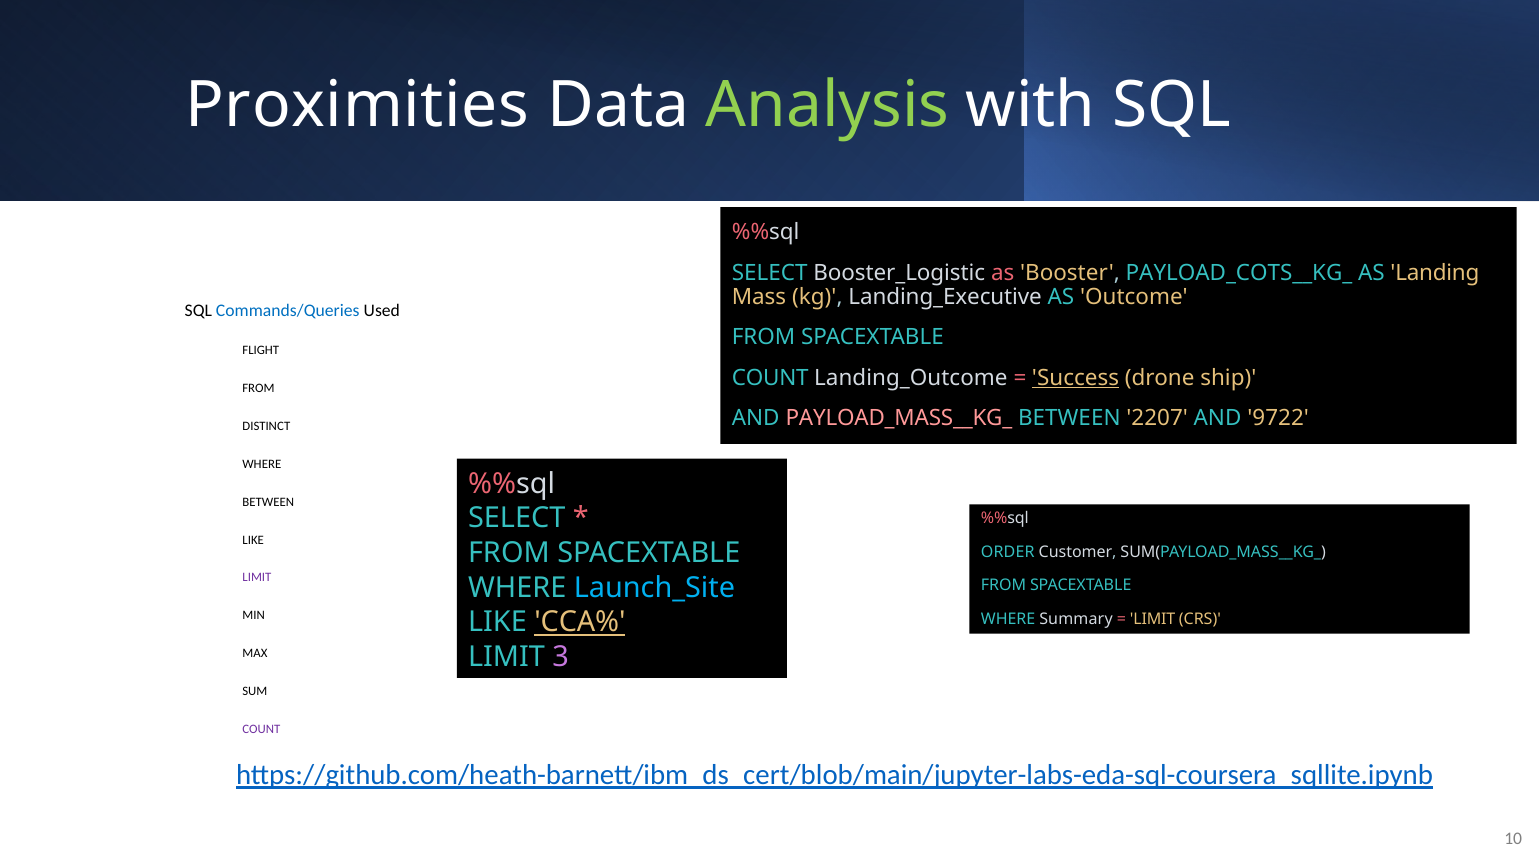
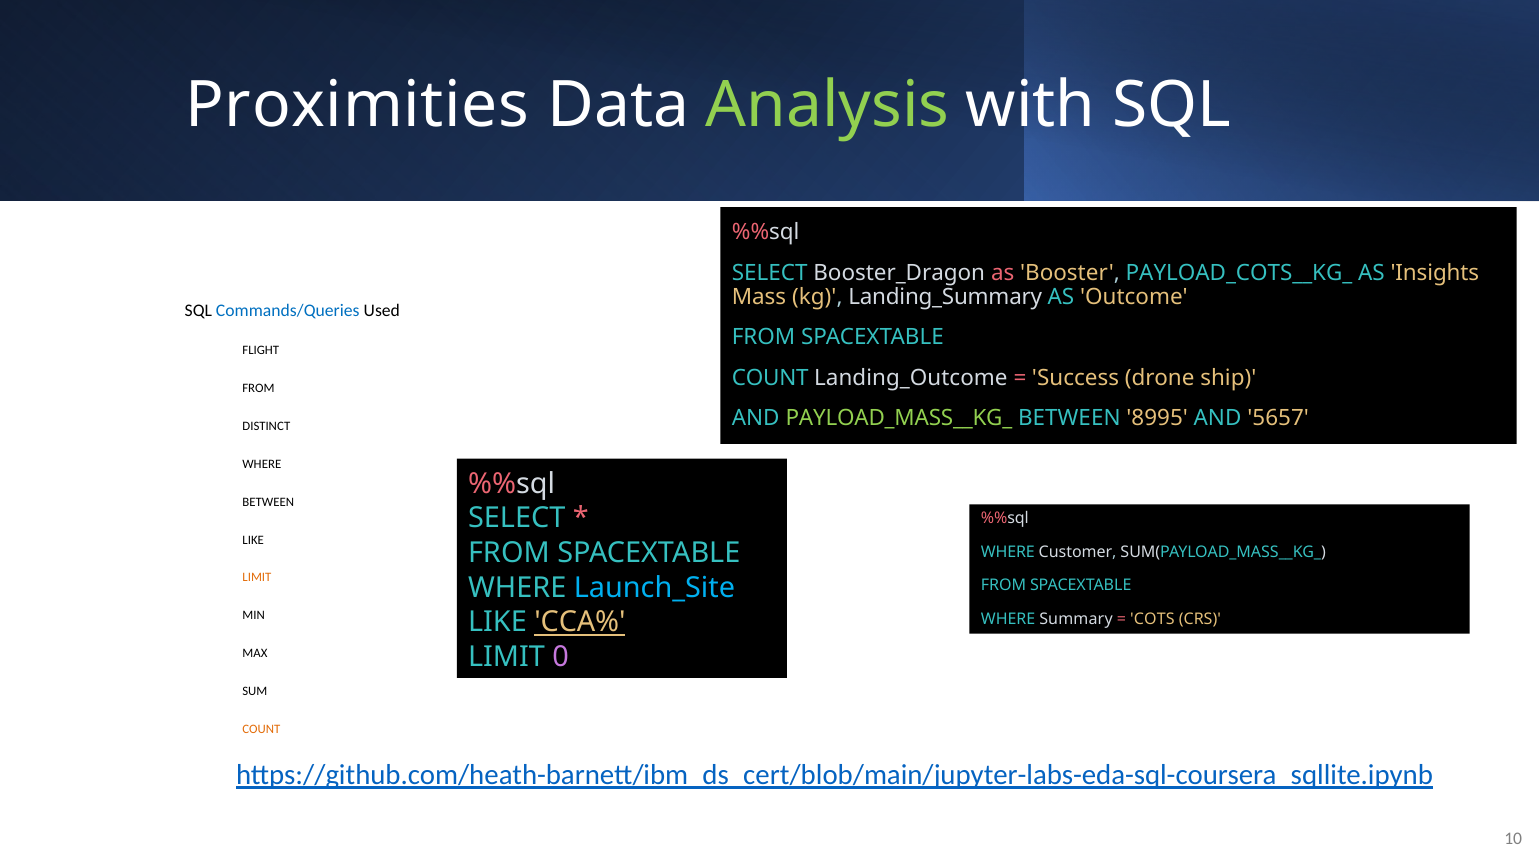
Booster_Logistic: Booster_Logistic -> Booster_Dragon
Landing: Landing -> Insights
Landing_Executive: Landing_Executive -> Landing_Summary
Success underline: present -> none
PAYLOAD_MASS__KG_ colour: pink -> light green
2207: 2207 -> 8995
9722: 9722 -> 5657
ORDER at (1008, 552): ORDER -> WHERE
LIMIT at (257, 577) colour: purple -> orange
LIMIT at (1153, 619): LIMIT -> COTS
3: 3 -> 0
COUNT at (261, 729) colour: purple -> orange
